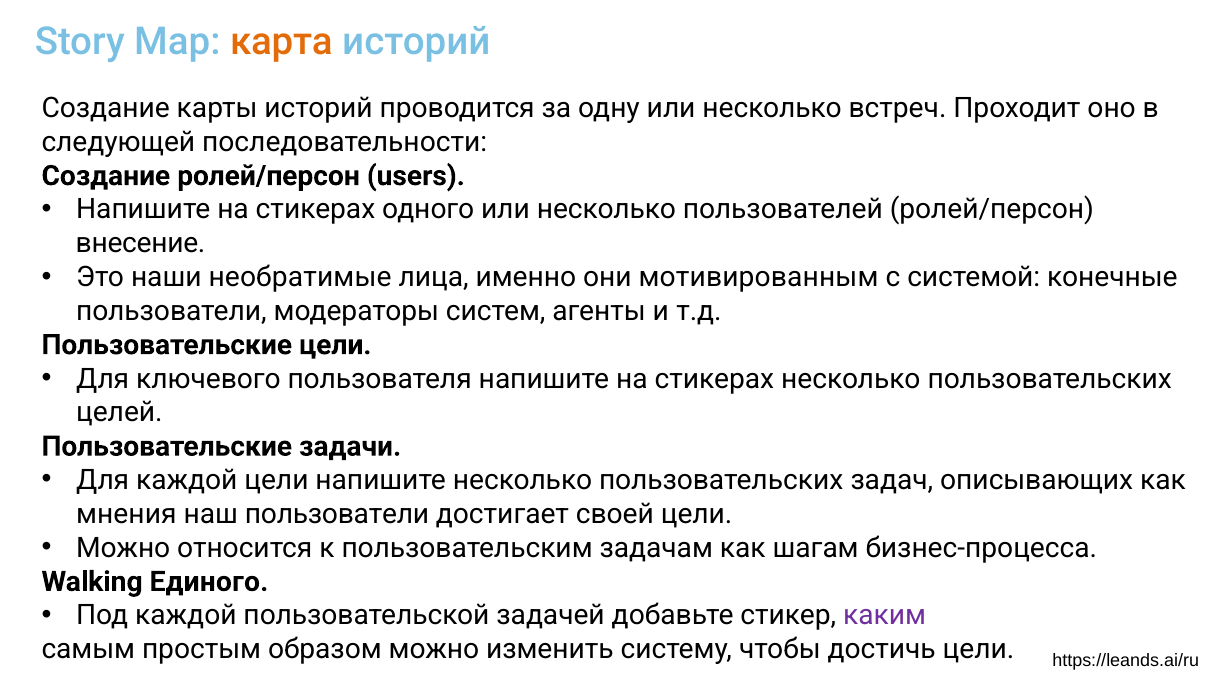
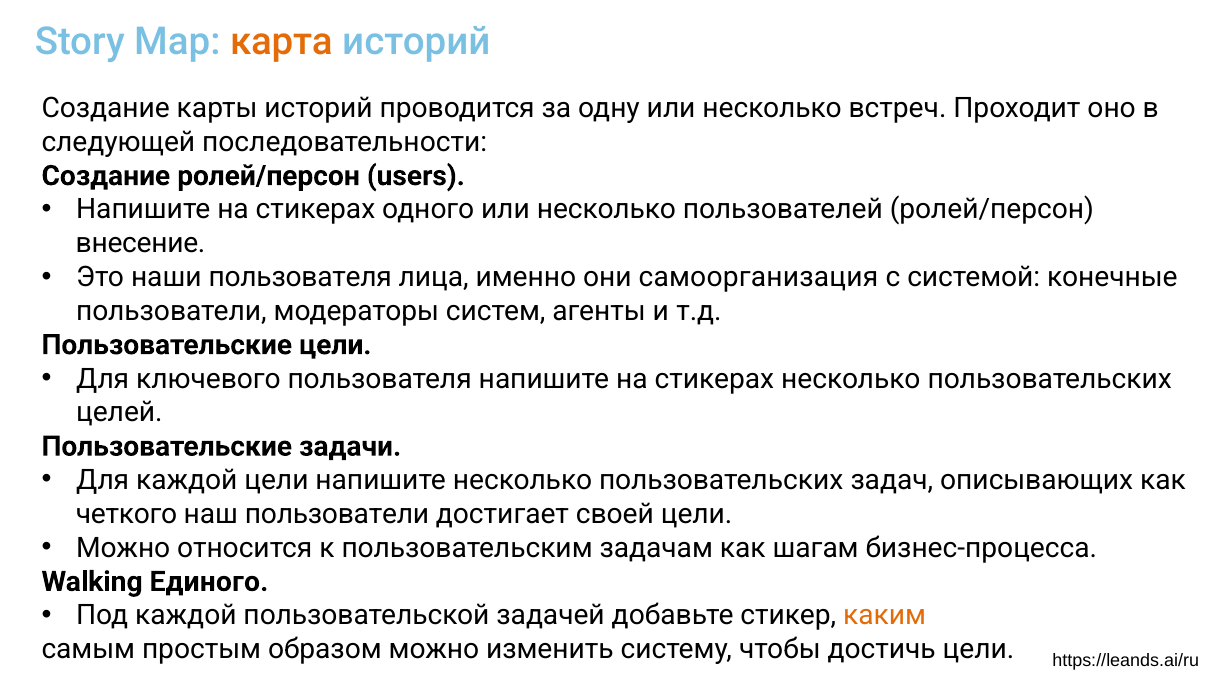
наши необратимые: необратимые -> пользователя
мотивированным: мотивированным -> самоорганизация
мнения: мнения -> четкого
каким colour: purple -> orange
